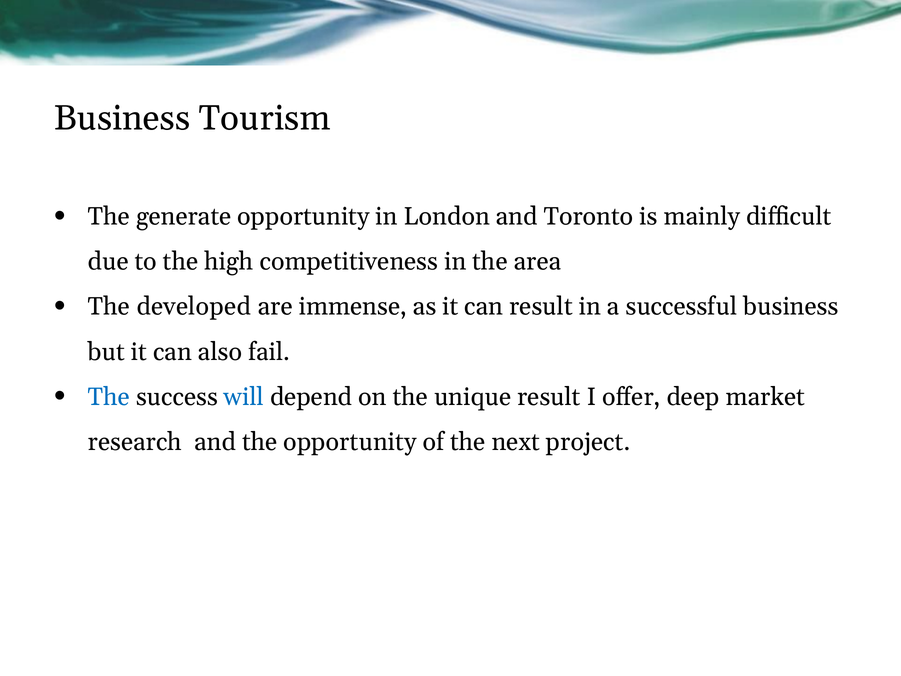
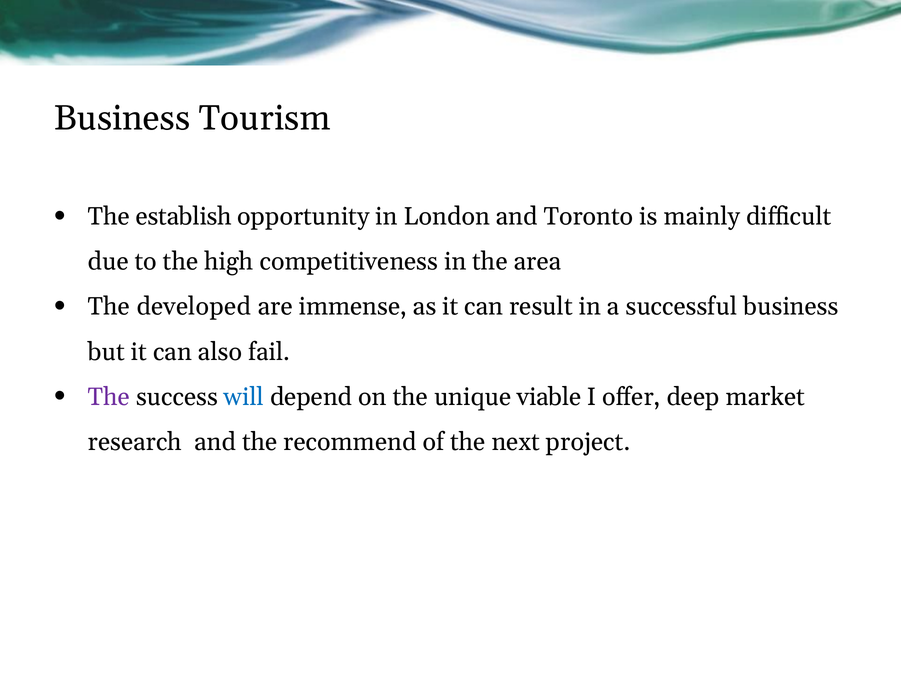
generate: generate -> establish
The at (109, 397) colour: blue -> purple
unique result: result -> viable
the opportunity: opportunity -> recommend
